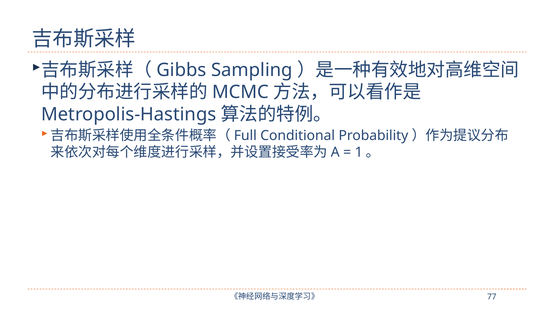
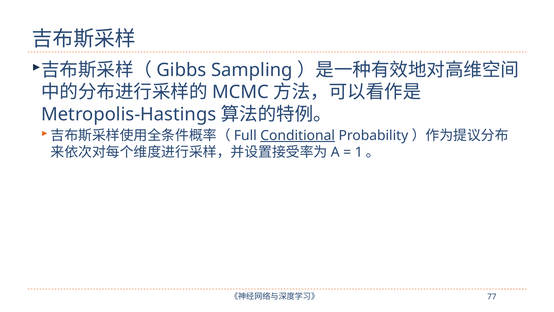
Conditional underline: none -> present
